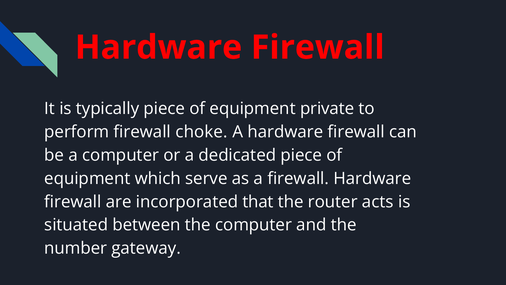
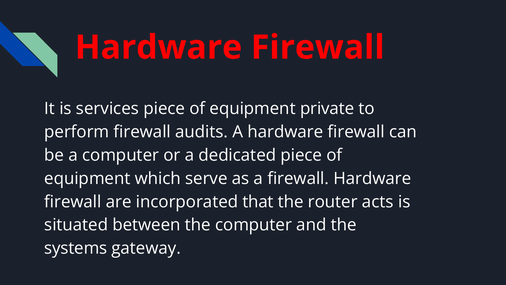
typically: typically -> services
choke: choke -> audits
number: number -> systems
